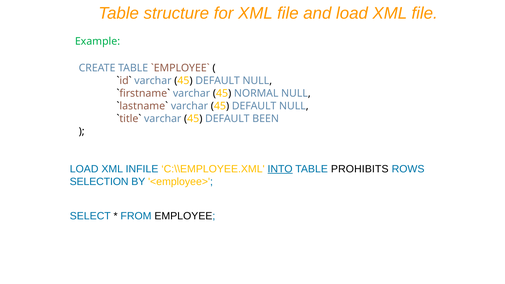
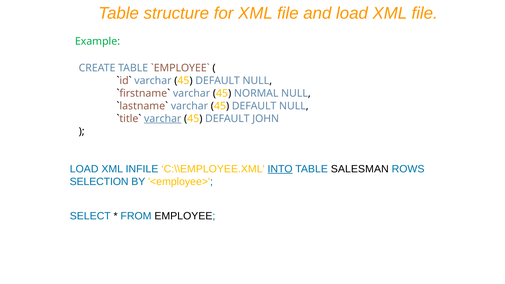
varchar at (163, 119) underline: none -> present
BEEN: BEEN -> JOHN
PROHIBITS: PROHIBITS -> SALESMAN
